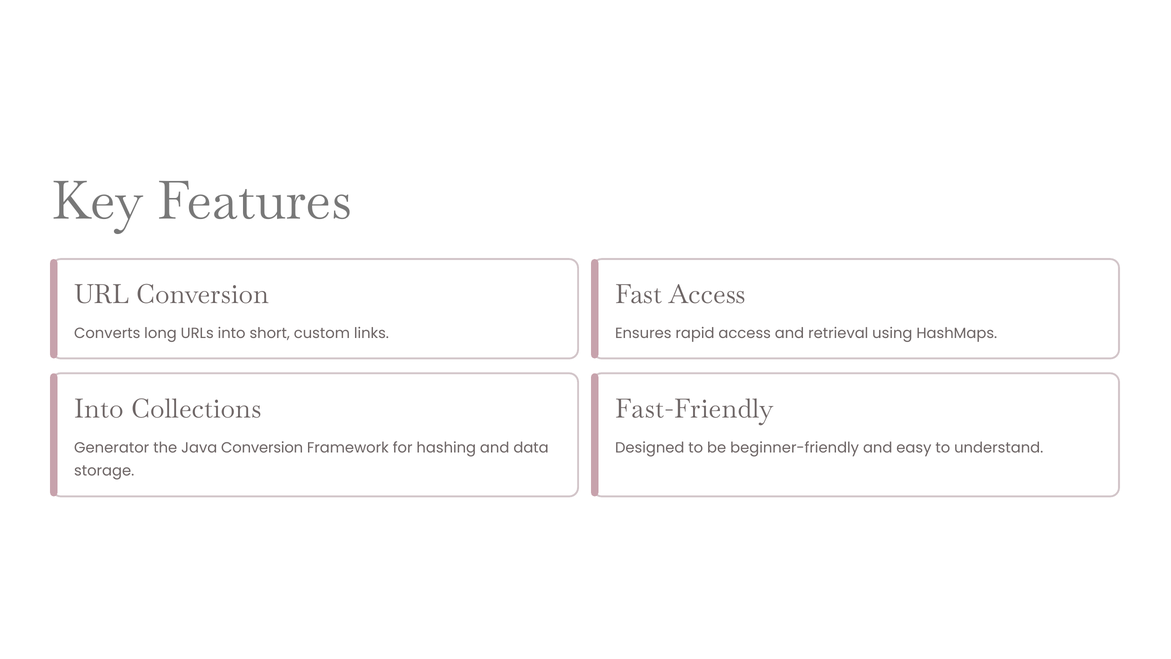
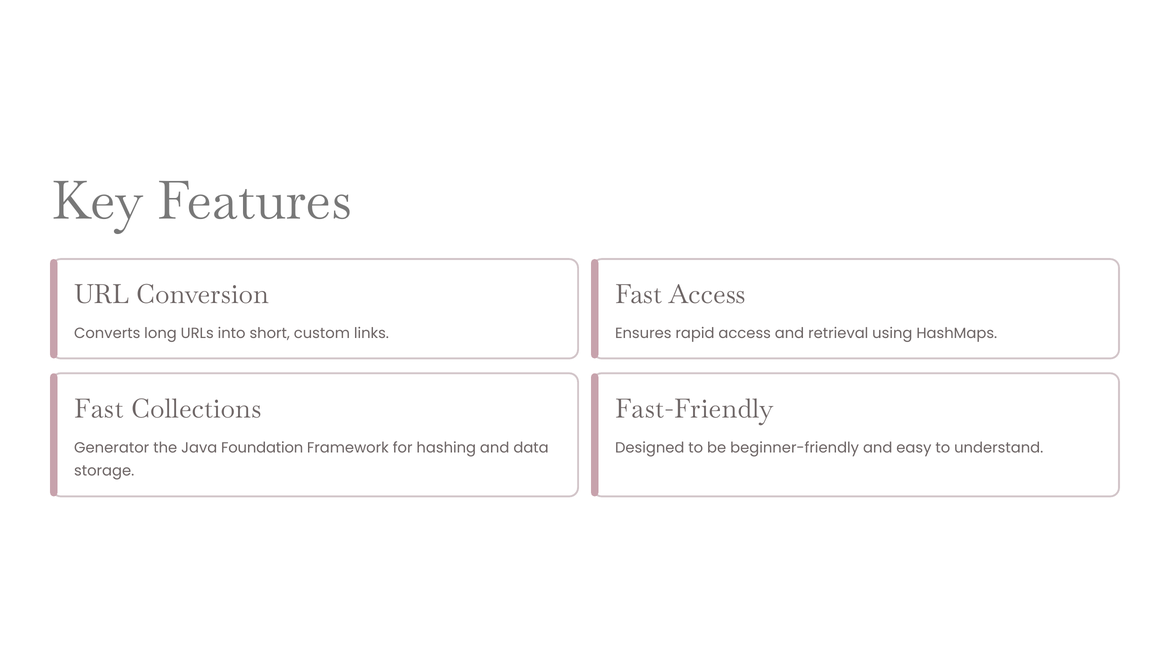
Into at (99, 409): Into -> Fast
Java Conversion: Conversion -> Foundation
